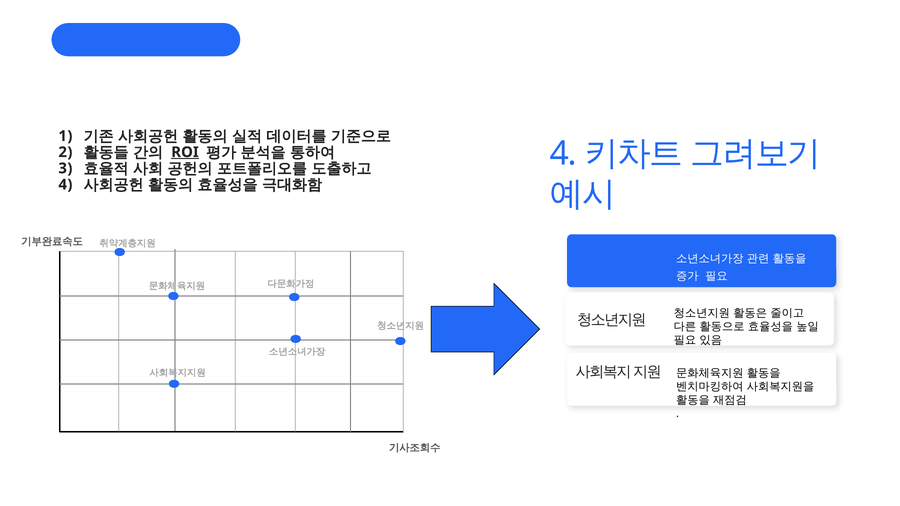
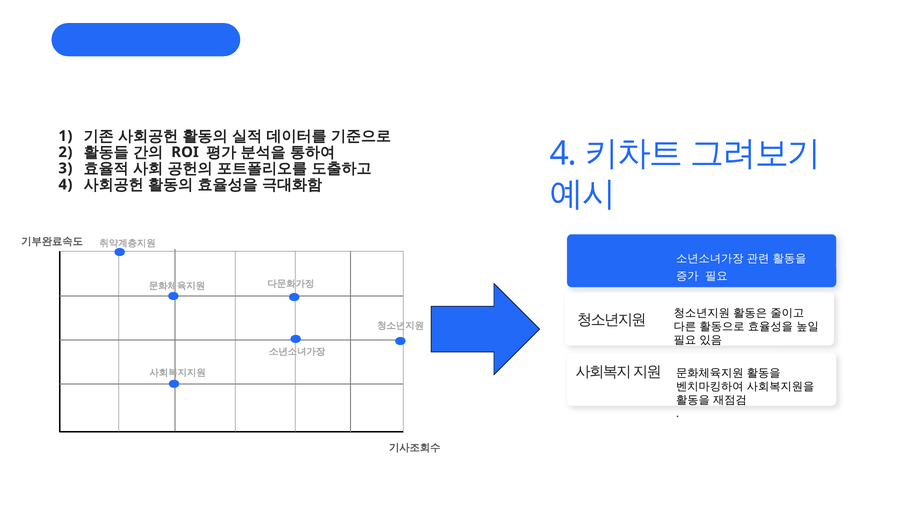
ROI underline: present -> none
